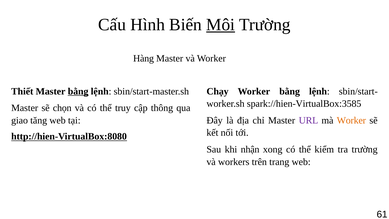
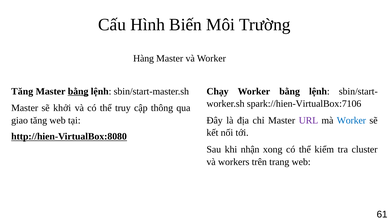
Môi underline: present -> none
Thiết at (22, 91): Thiết -> Tăng
spark://hien-VirtualBox:3585: spark://hien-VirtualBox:3585 -> spark://hien-VirtualBox:7106
chọn: chọn -> khởi
Worker at (351, 120) colour: orange -> blue
tra trường: trường -> cluster
